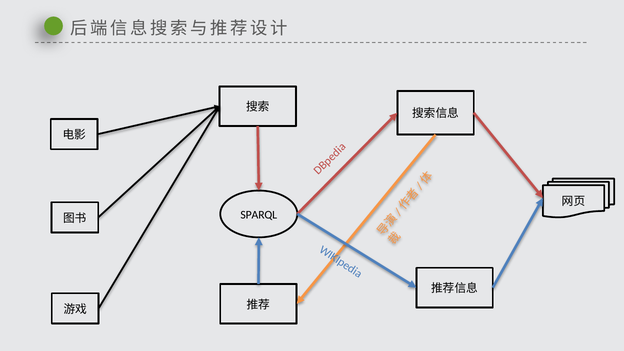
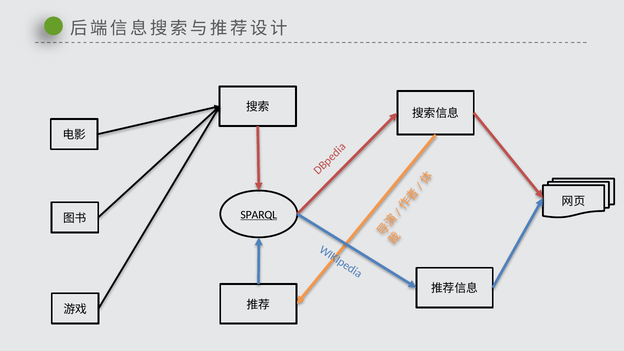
SPARQL underline: none -> present
